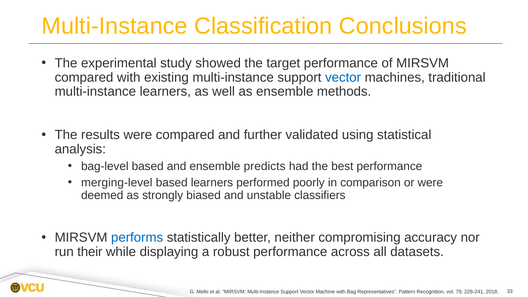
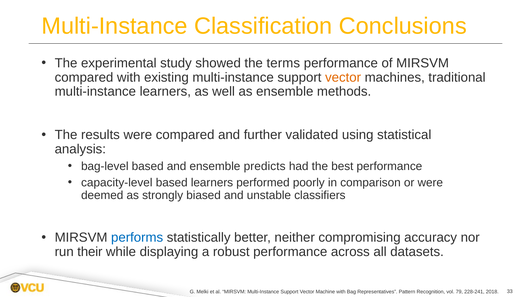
target: target -> terms
vector at (343, 77) colour: blue -> orange
merging-level: merging-level -> capacity-level
